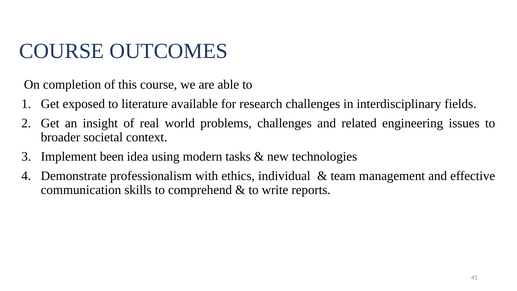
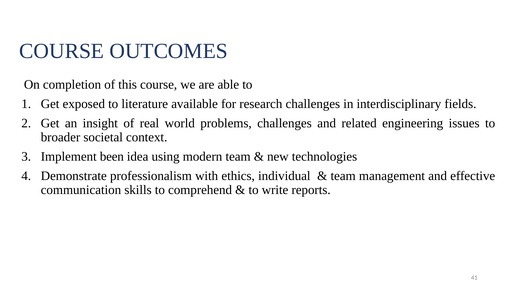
modern tasks: tasks -> team
